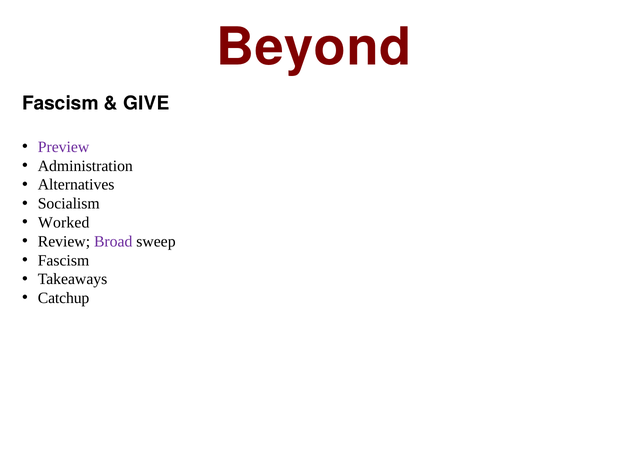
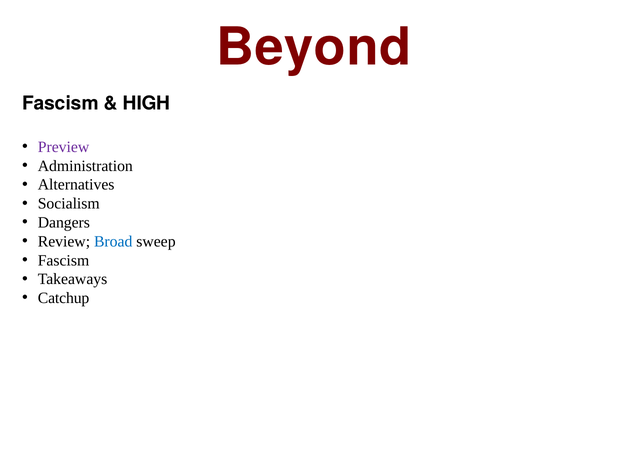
GIVE: GIVE -> HIGH
Worked: Worked -> Dangers
Broad colour: purple -> blue
